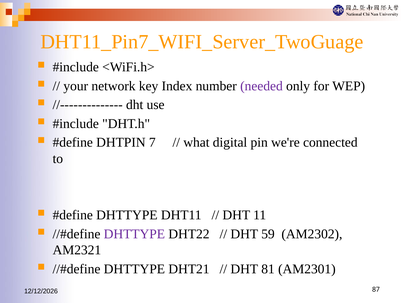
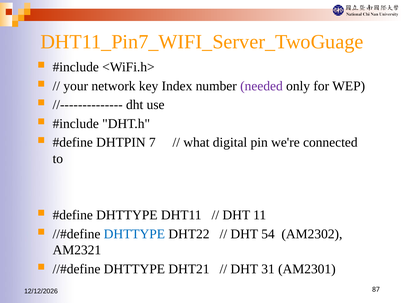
DHTTYPE at (134, 234) colour: purple -> blue
59: 59 -> 54
81: 81 -> 31
